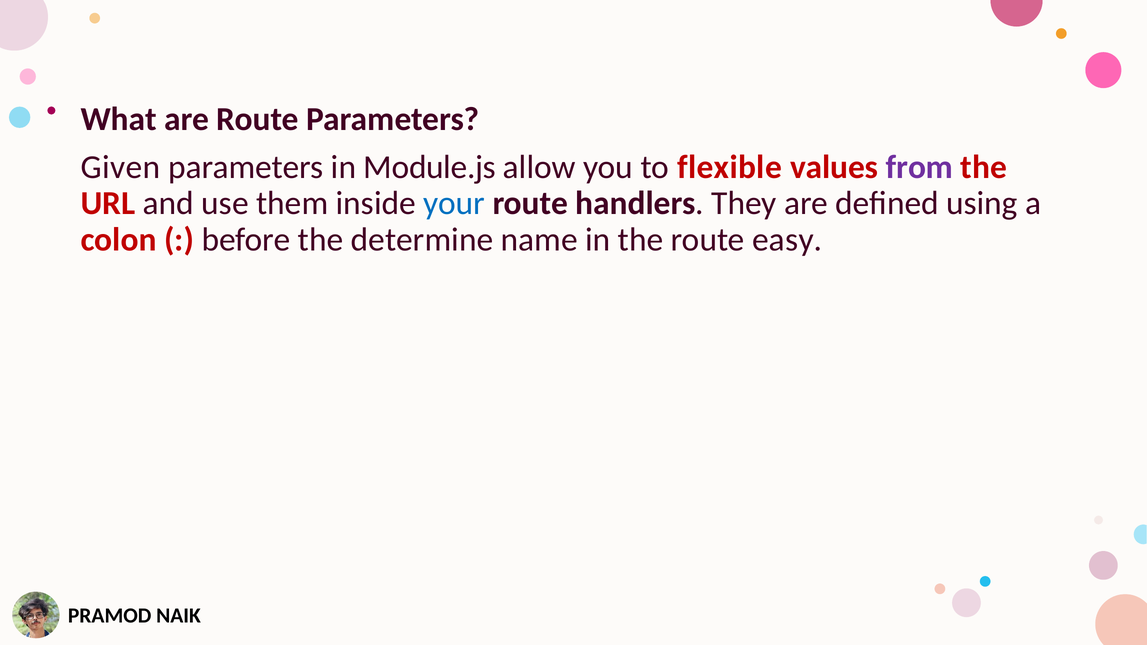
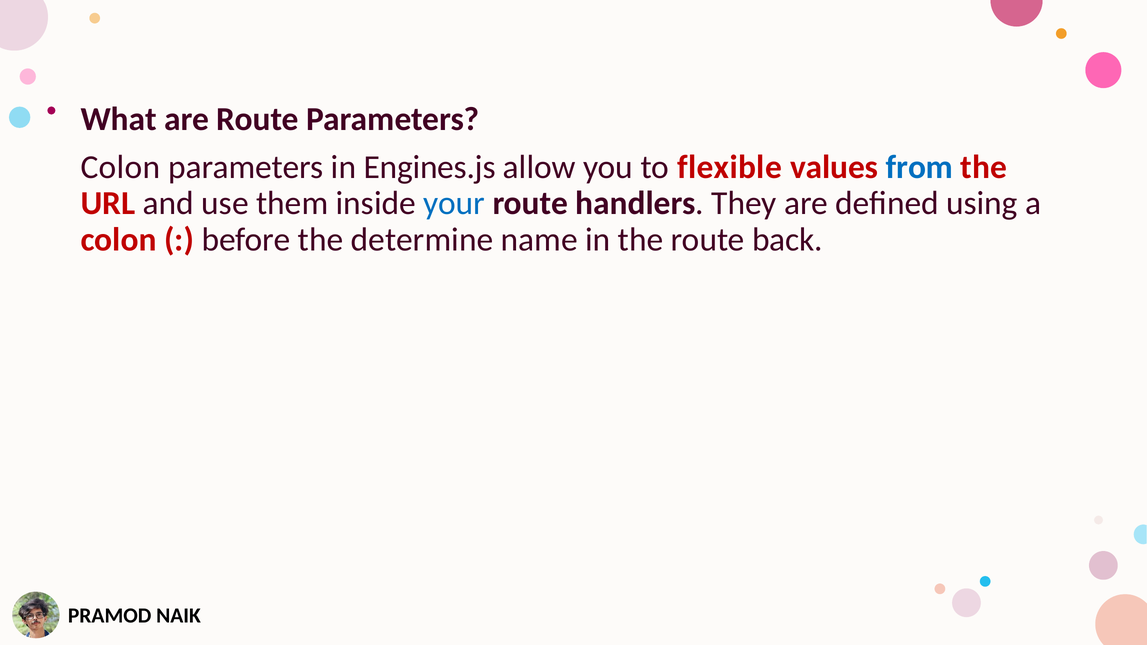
Given at (121, 167): Given -> Colon
Module.js: Module.js -> Engines.js
from colour: purple -> blue
easy: easy -> back
